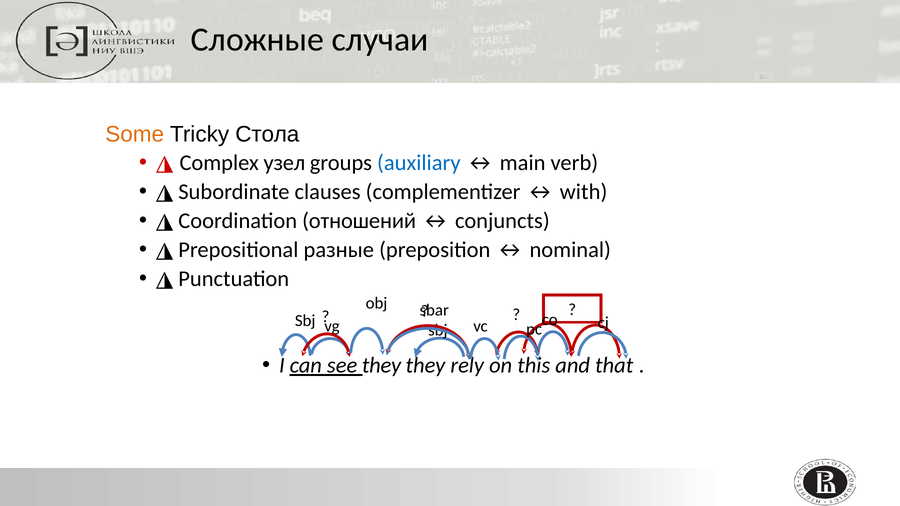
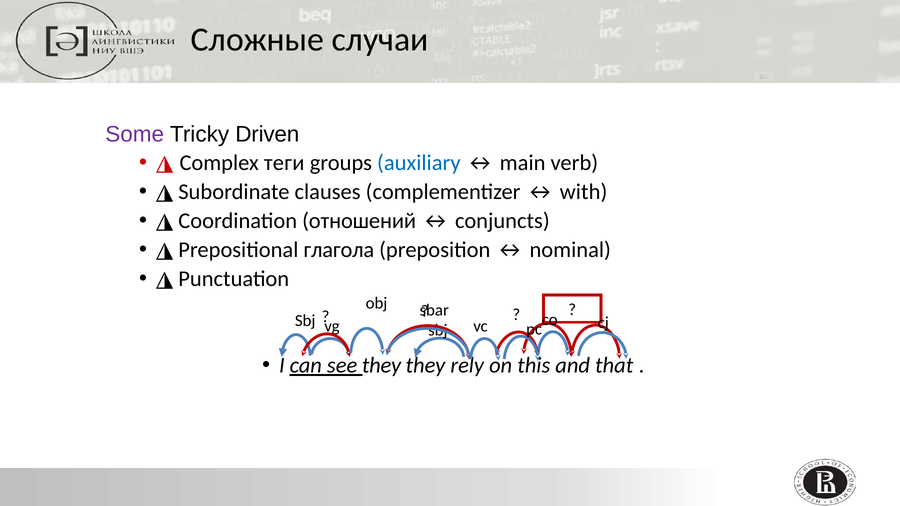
Some colour: orange -> purple
Стола: Стола -> Driven
узел: узел -> теги
разные: разные -> глагола
